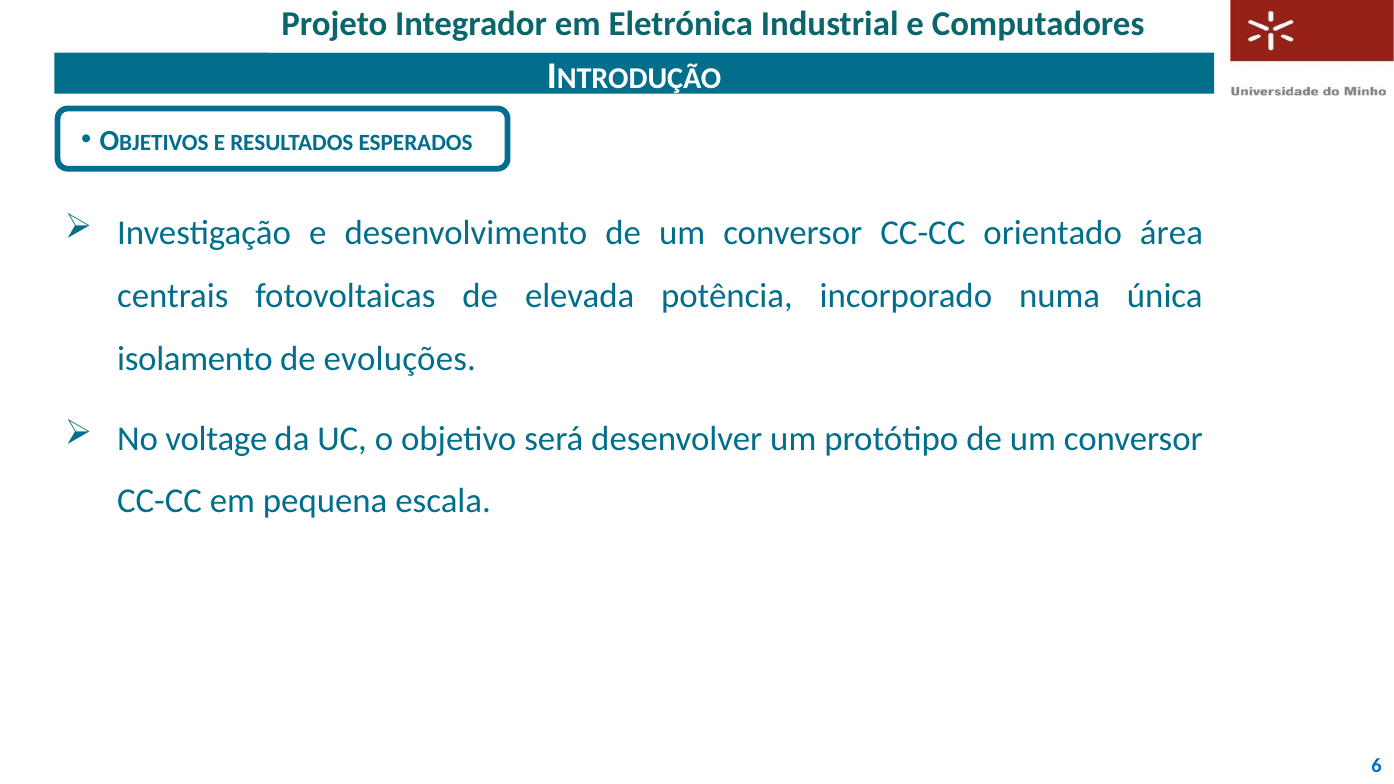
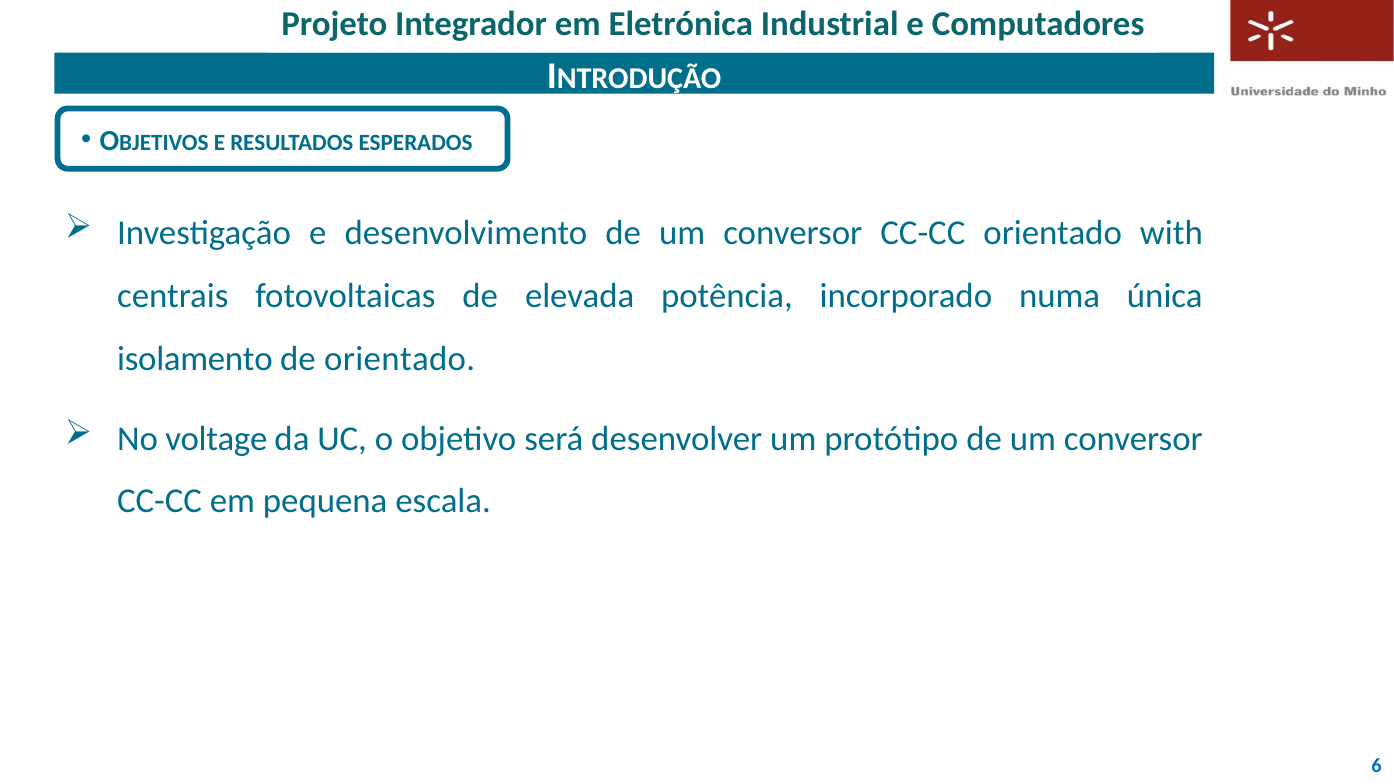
área: área -> with
de evoluções: evoluções -> orientado
